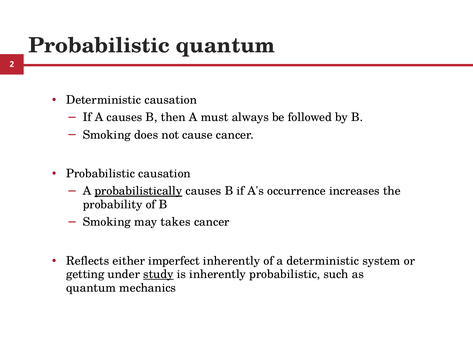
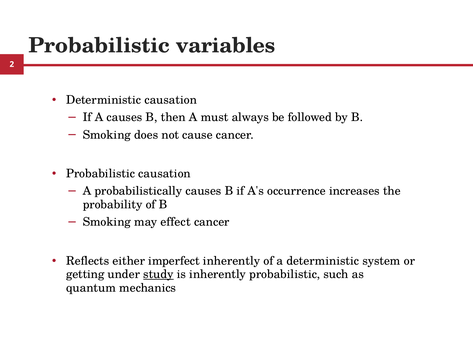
Probabilistic quantum: quantum -> variables
probabilistically underline: present -> none
takes: takes -> effect
